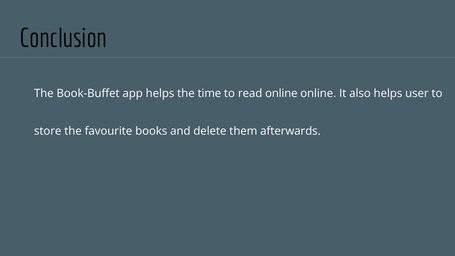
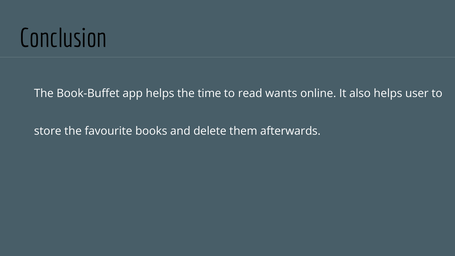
read online: online -> wants
